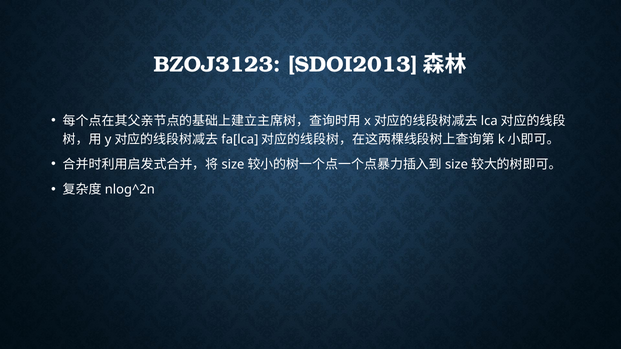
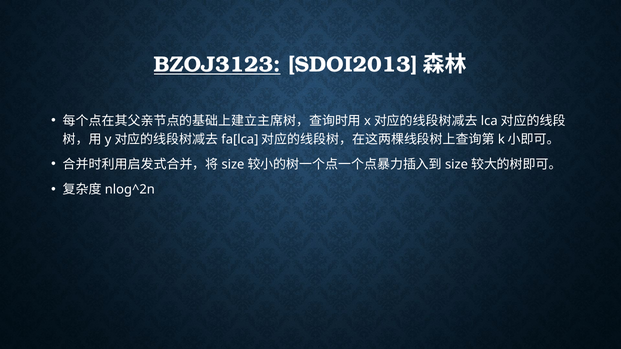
BZOJ3123 underline: none -> present
